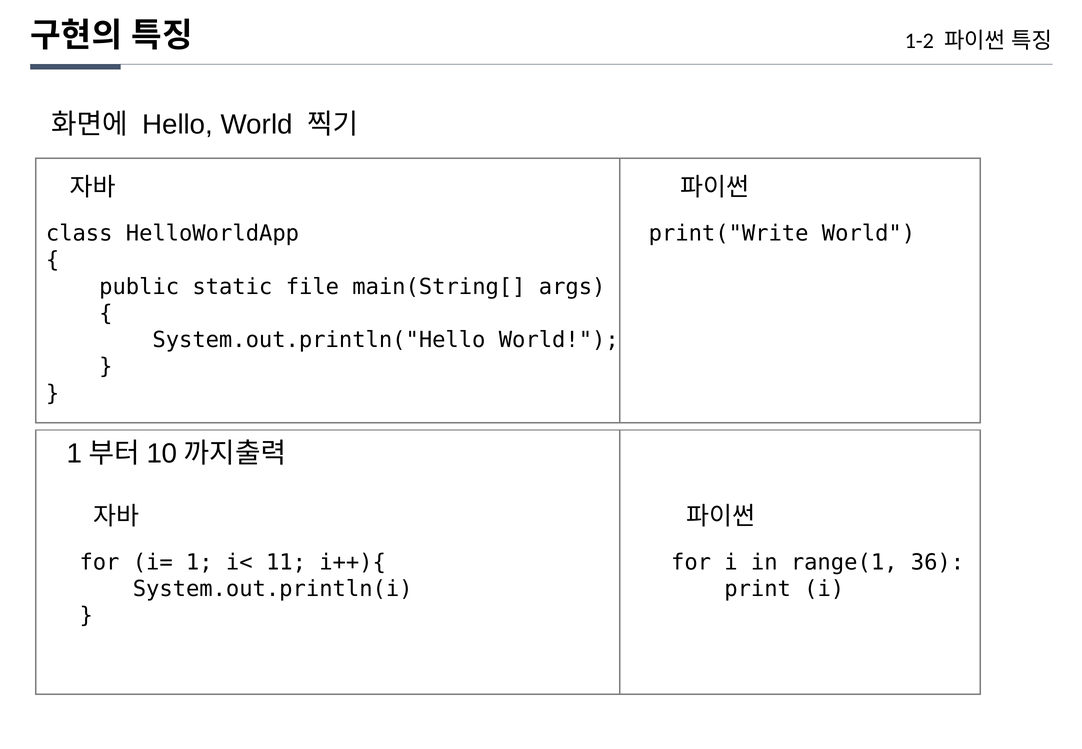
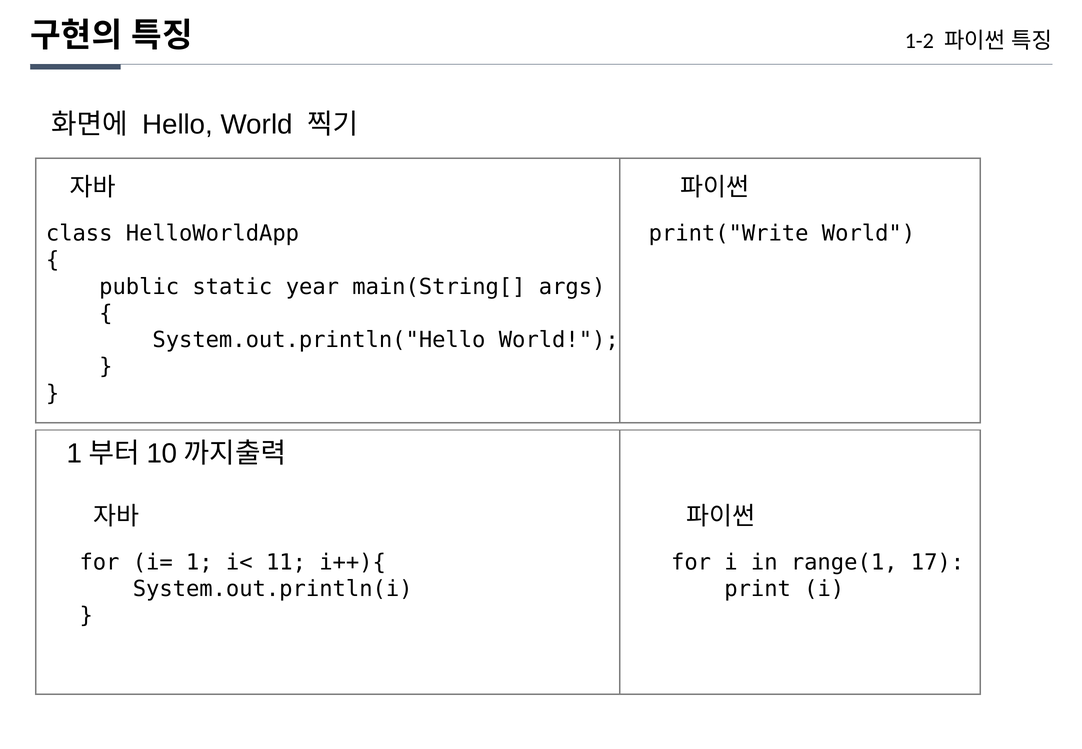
file: file -> year
36: 36 -> 17
